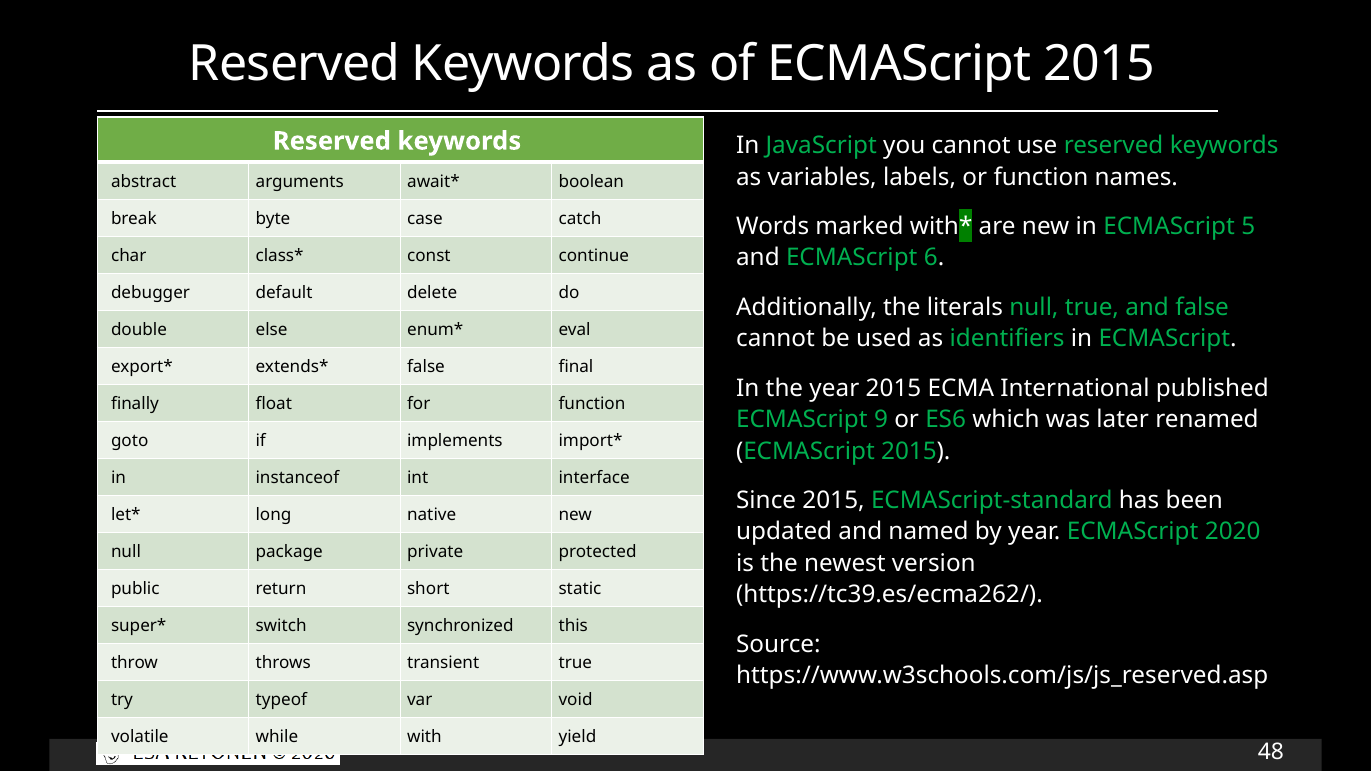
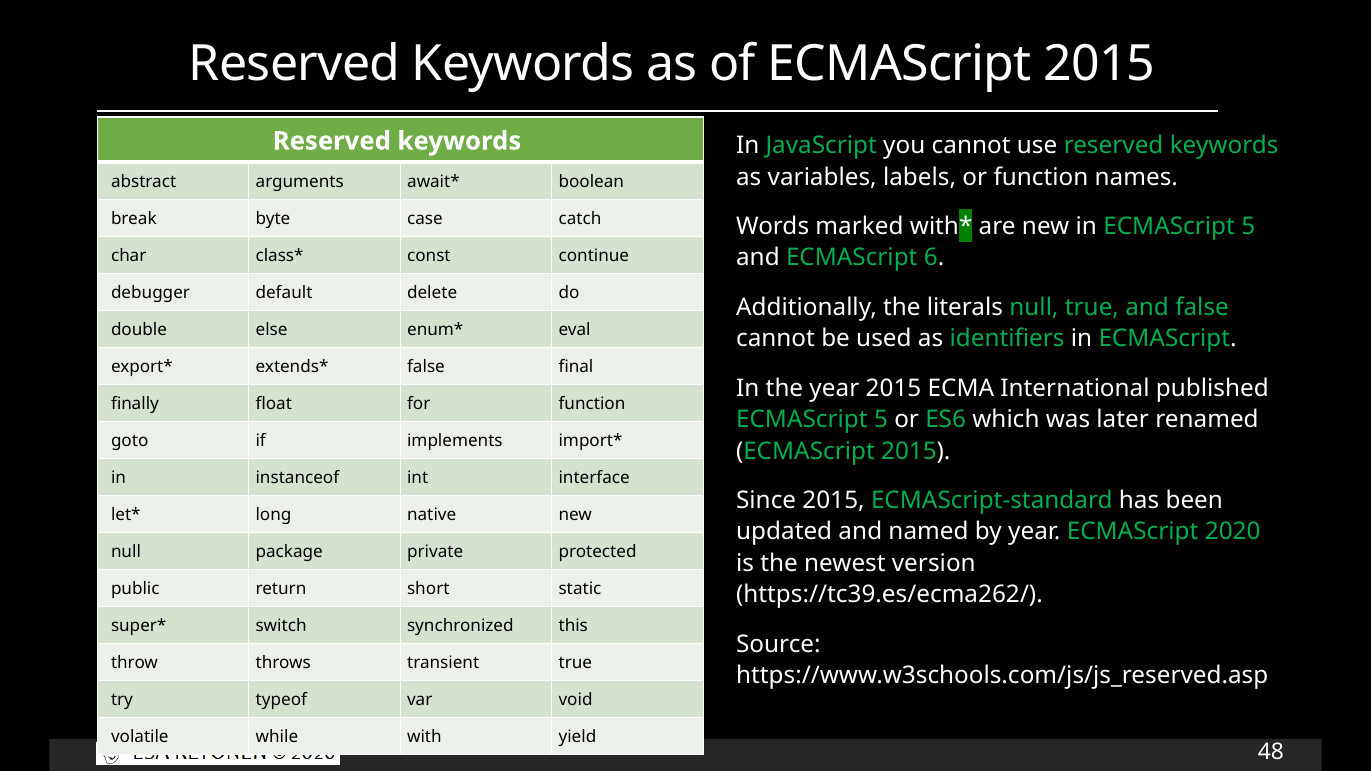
9 at (881, 420): 9 -> 5
